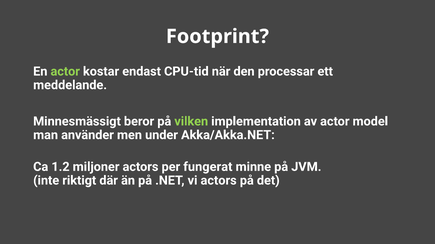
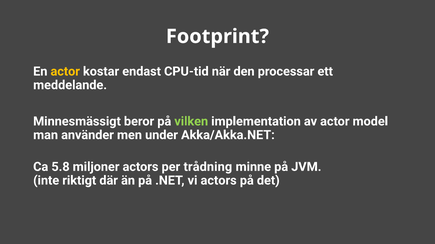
actor at (65, 72) colour: light green -> yellow
1.2: 1.2 -> 5.8
fungerat: fungerat -> trådning
